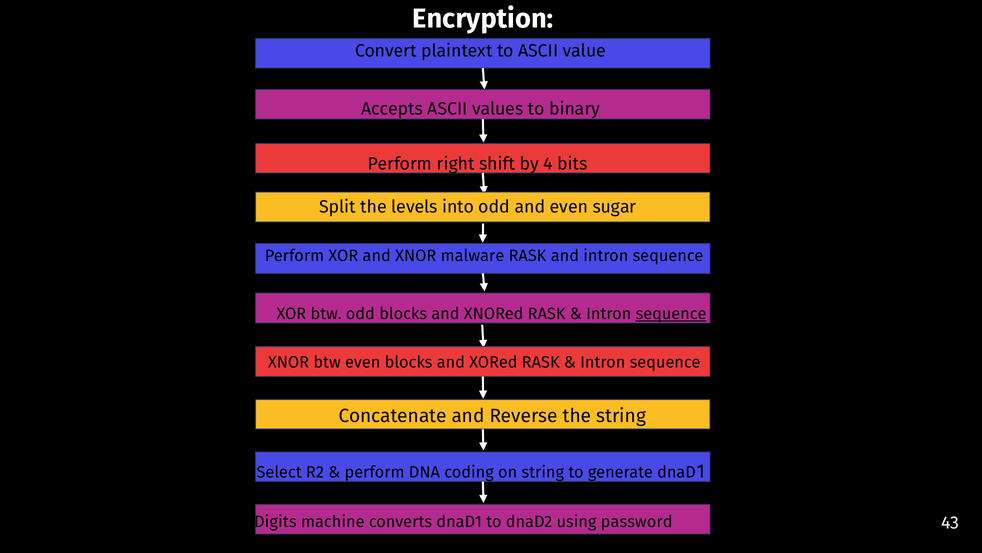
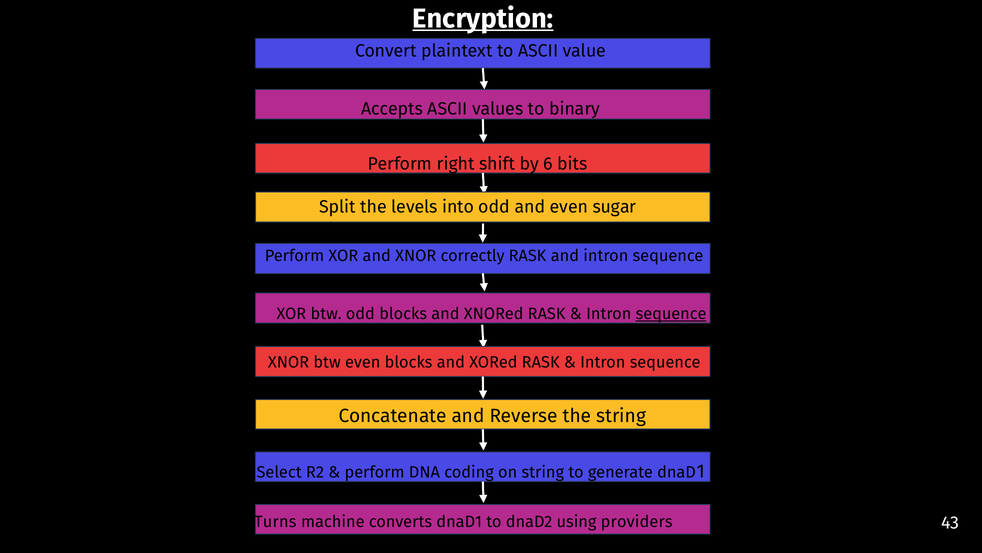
Encryption underline: none -> present
4: 4 -> 6
malware: malware -> correctly
Digits: Digits -> Turns
password: password -> providers
